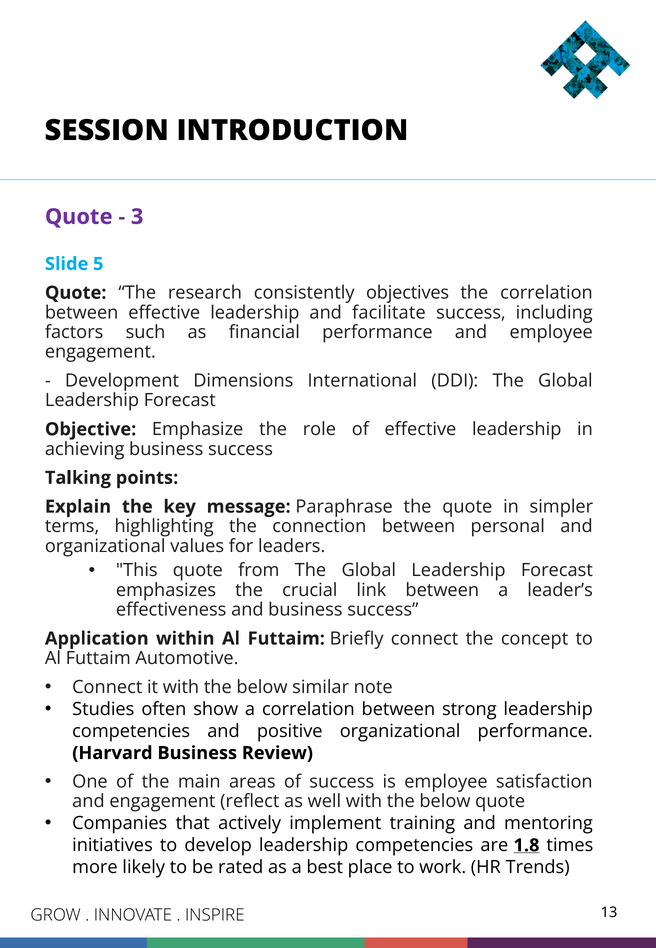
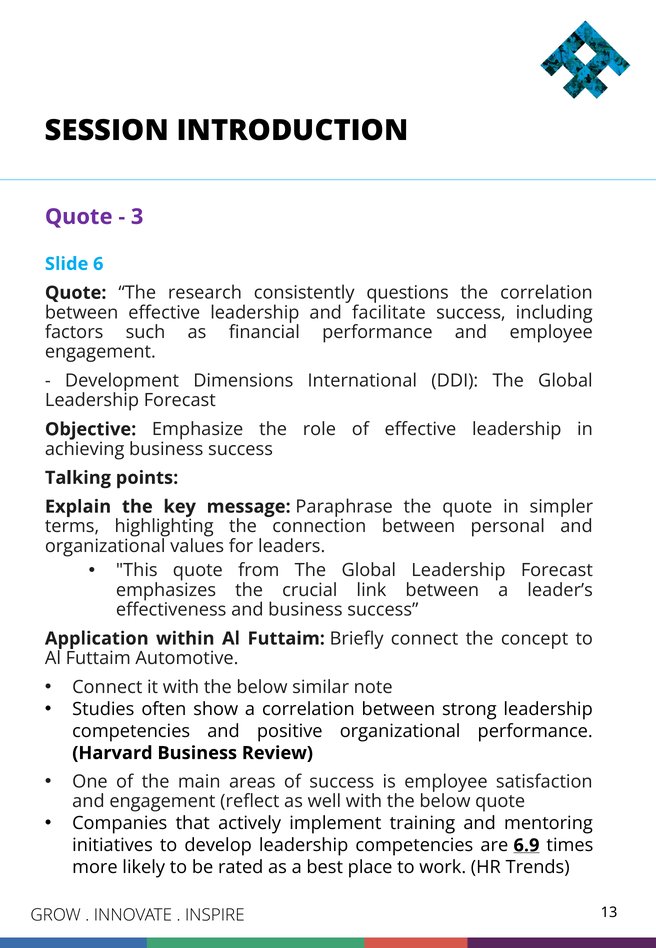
5: 5 -> 6
objectives: objectives -> questions
1.8: 1.8 -> 6.9
